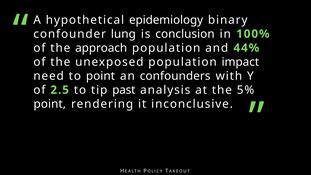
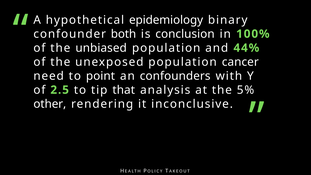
lung: lung -> both
approach: approach -> unbiased
impact: impact -> cancer
past: past -> that
point at (50, 104): point -> other
